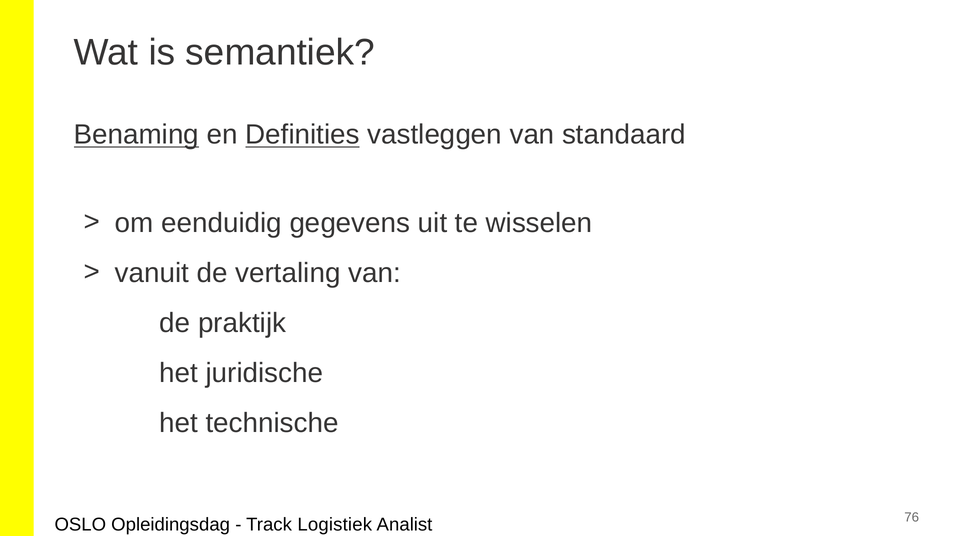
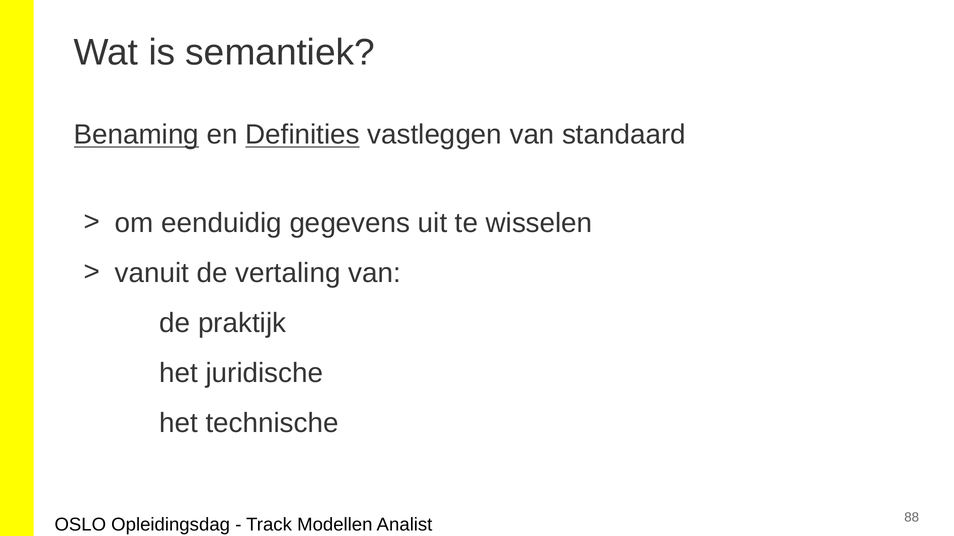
Logistiek: Logistiek -> Modellen
76: 76 -> 88
